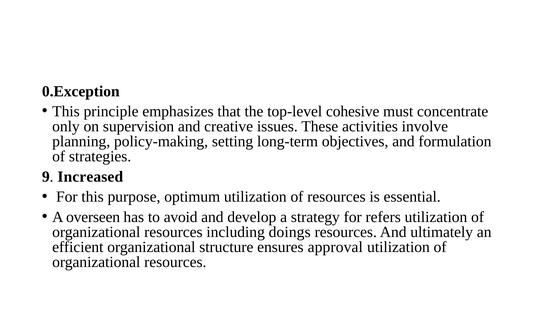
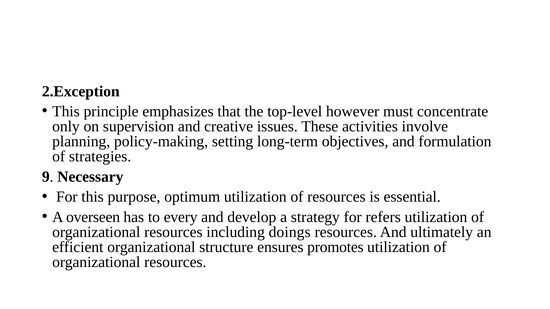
0.Exception: 0.Exception -> 2.Exception
cohesive: cohesive -> however
Increased: Increased -> Necessary
avoid: avoid -> every
approval: approval -> promotes
